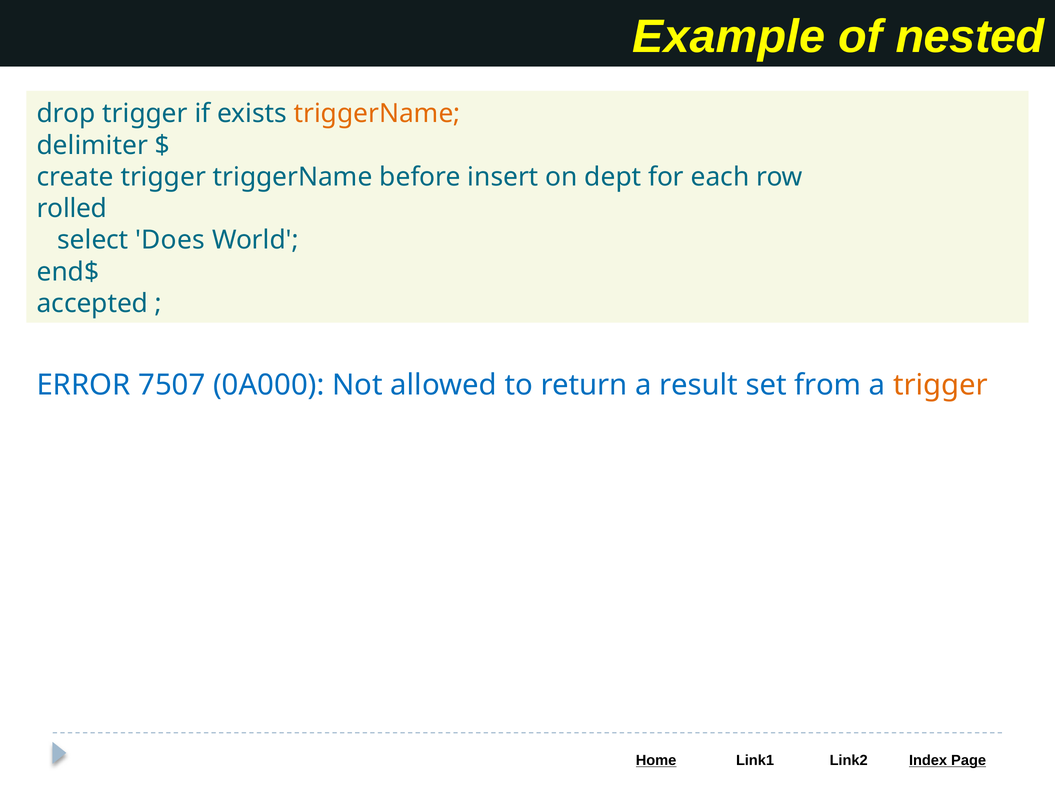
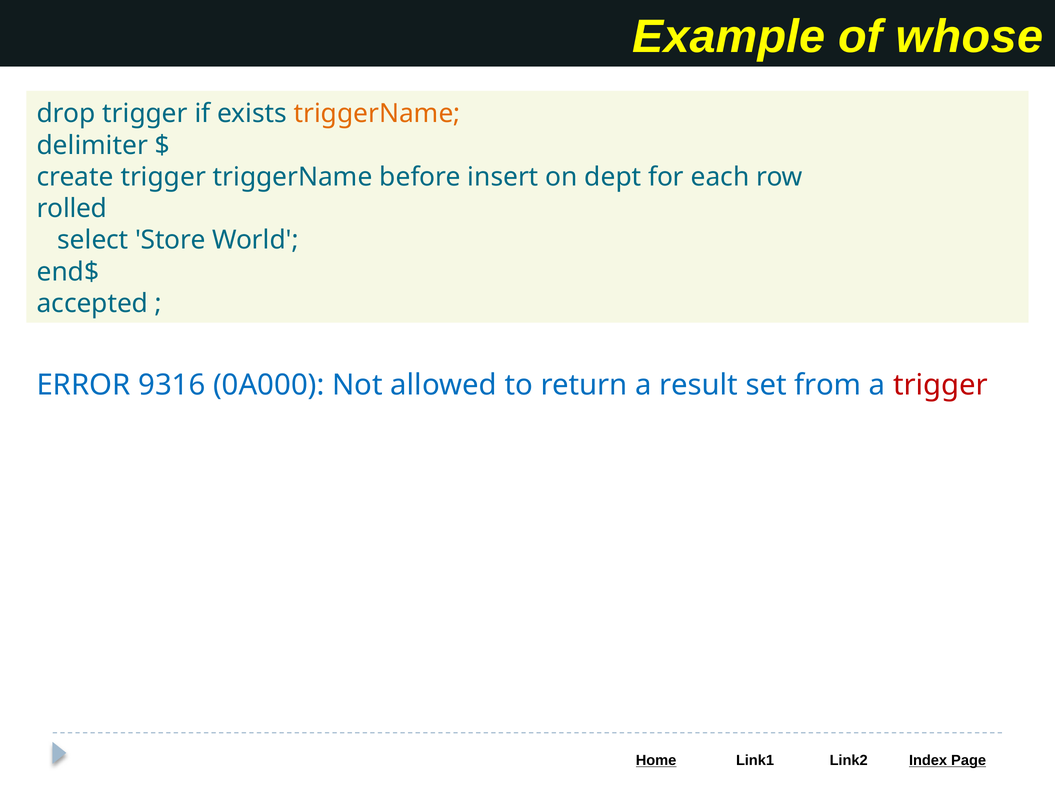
nested: nested -> whose
Does: Does -> Store
7507: 7507 -> 9316
trigger at (941, 385) colour: orange -> red
